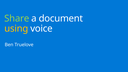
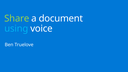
using colour: yellow -> light blue
